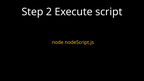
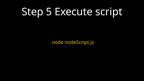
2: 2 -> 5
